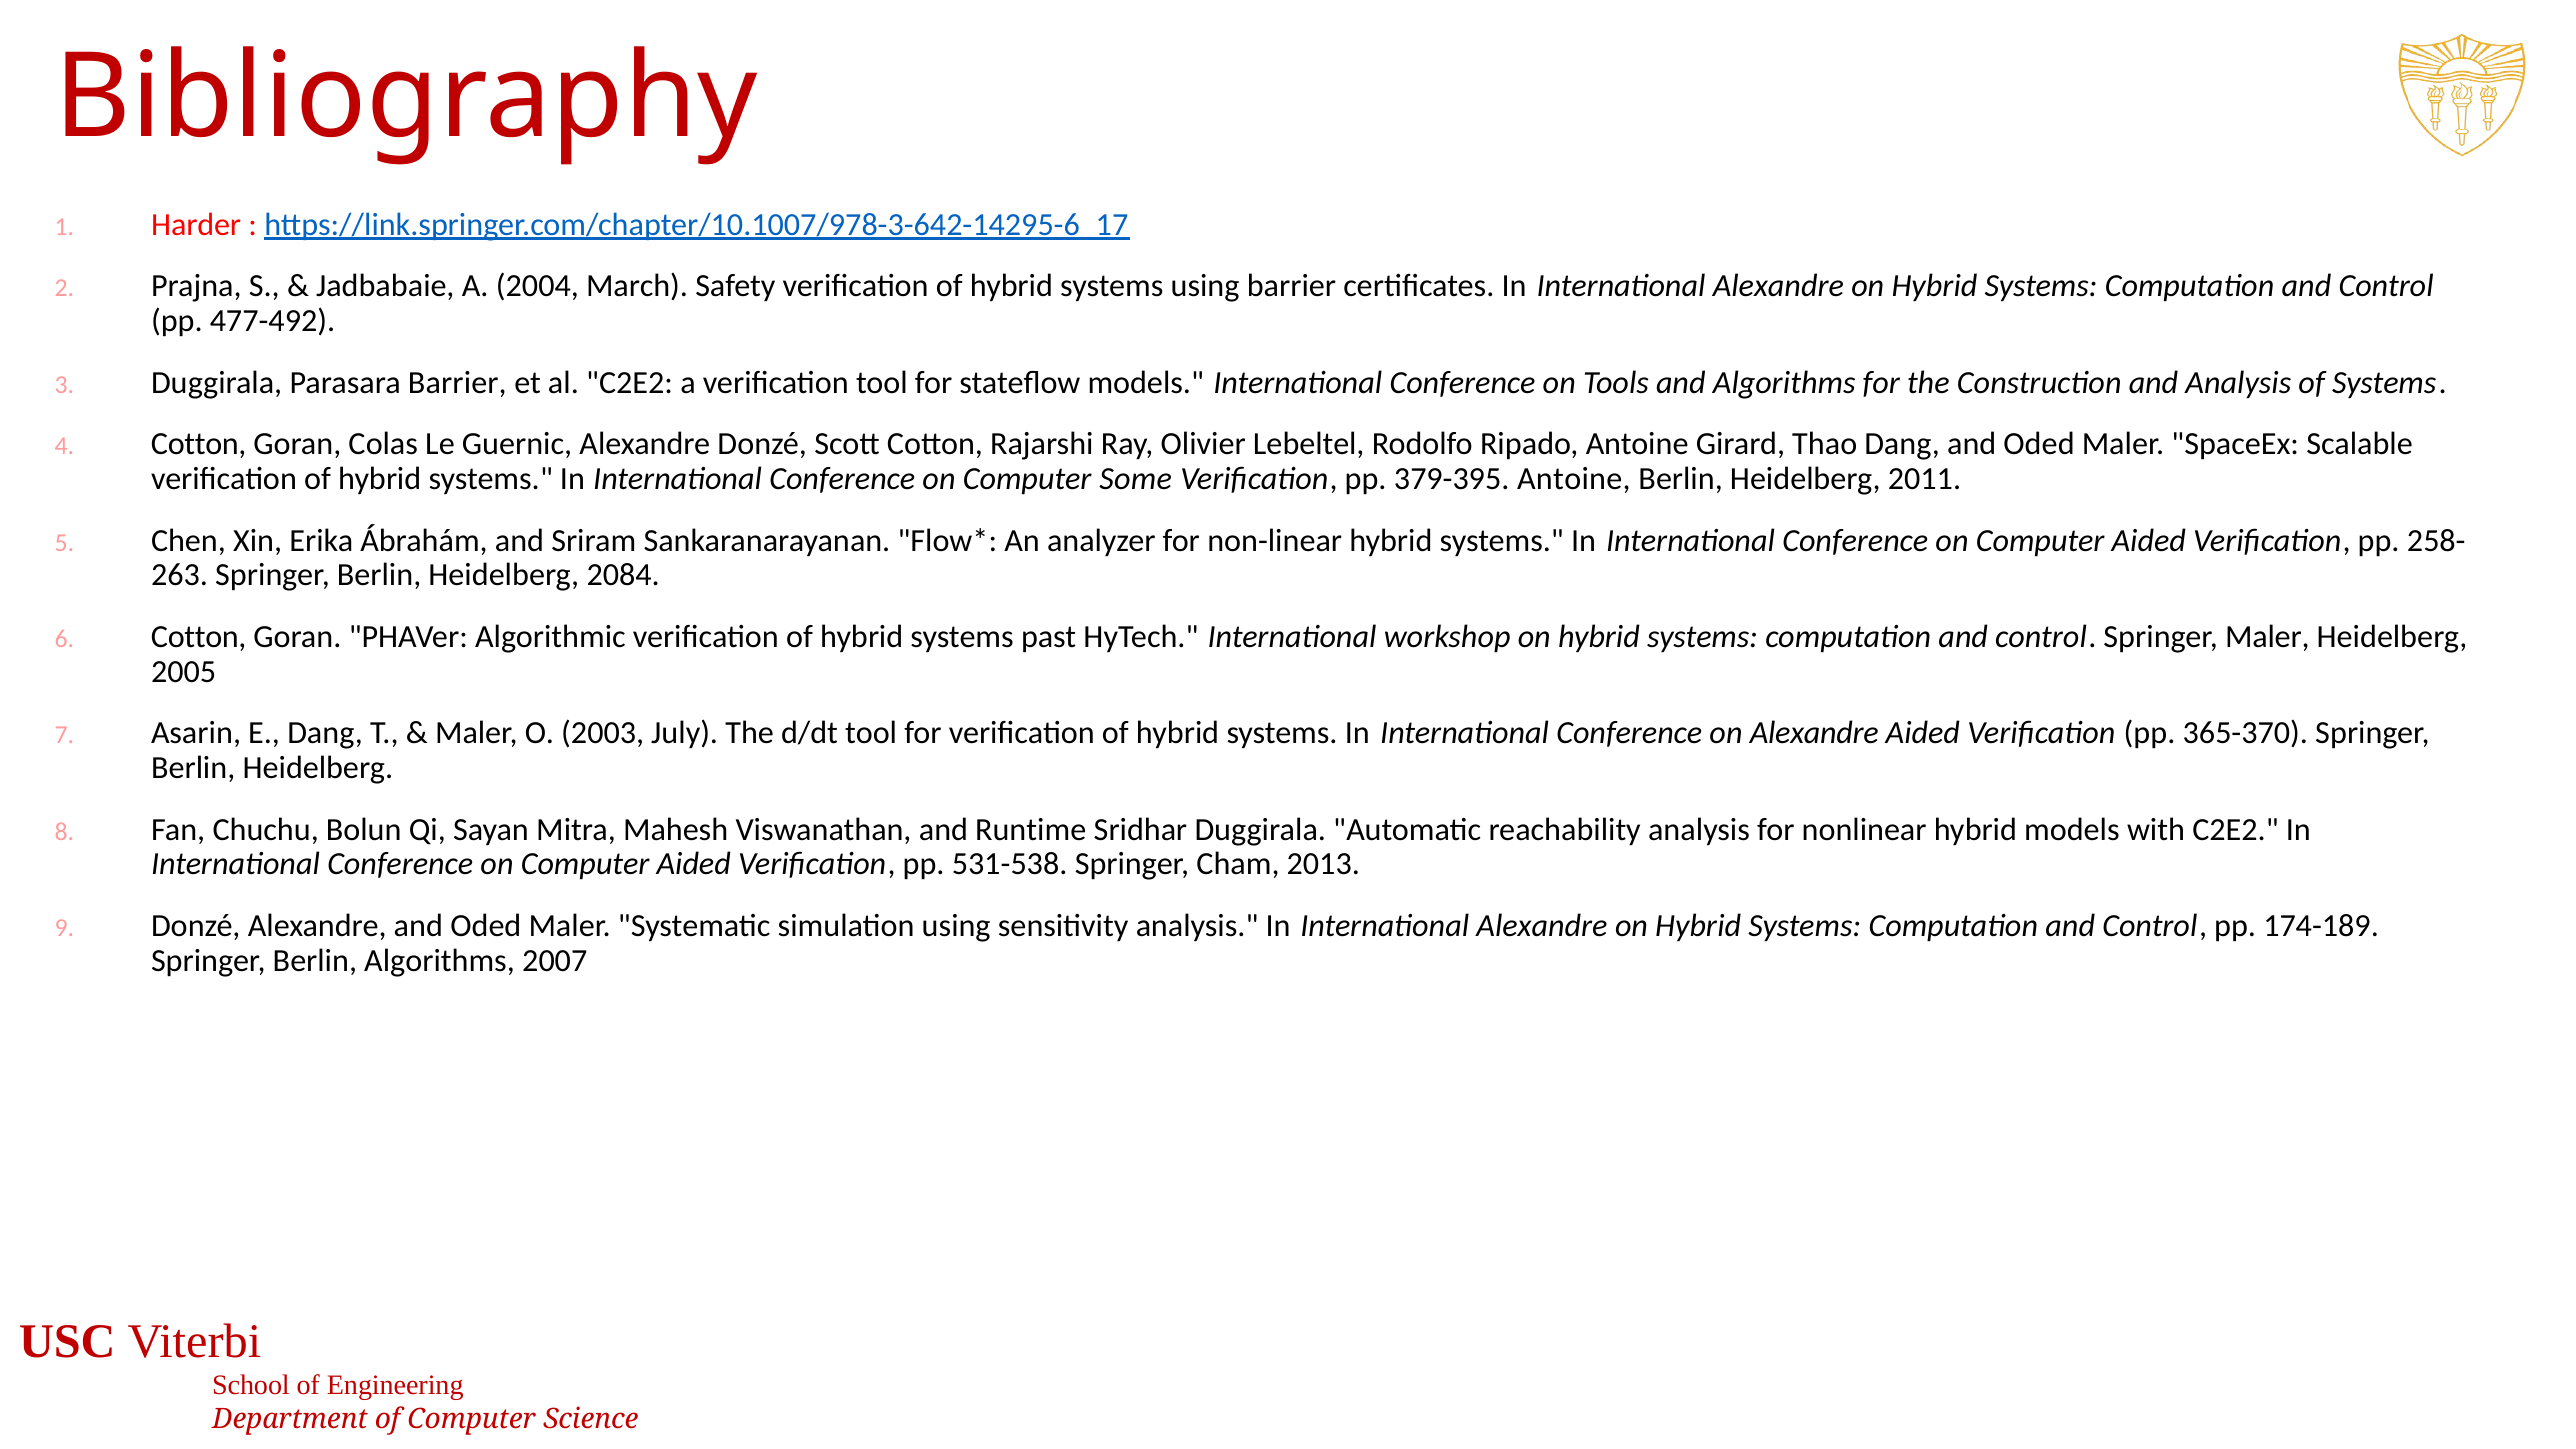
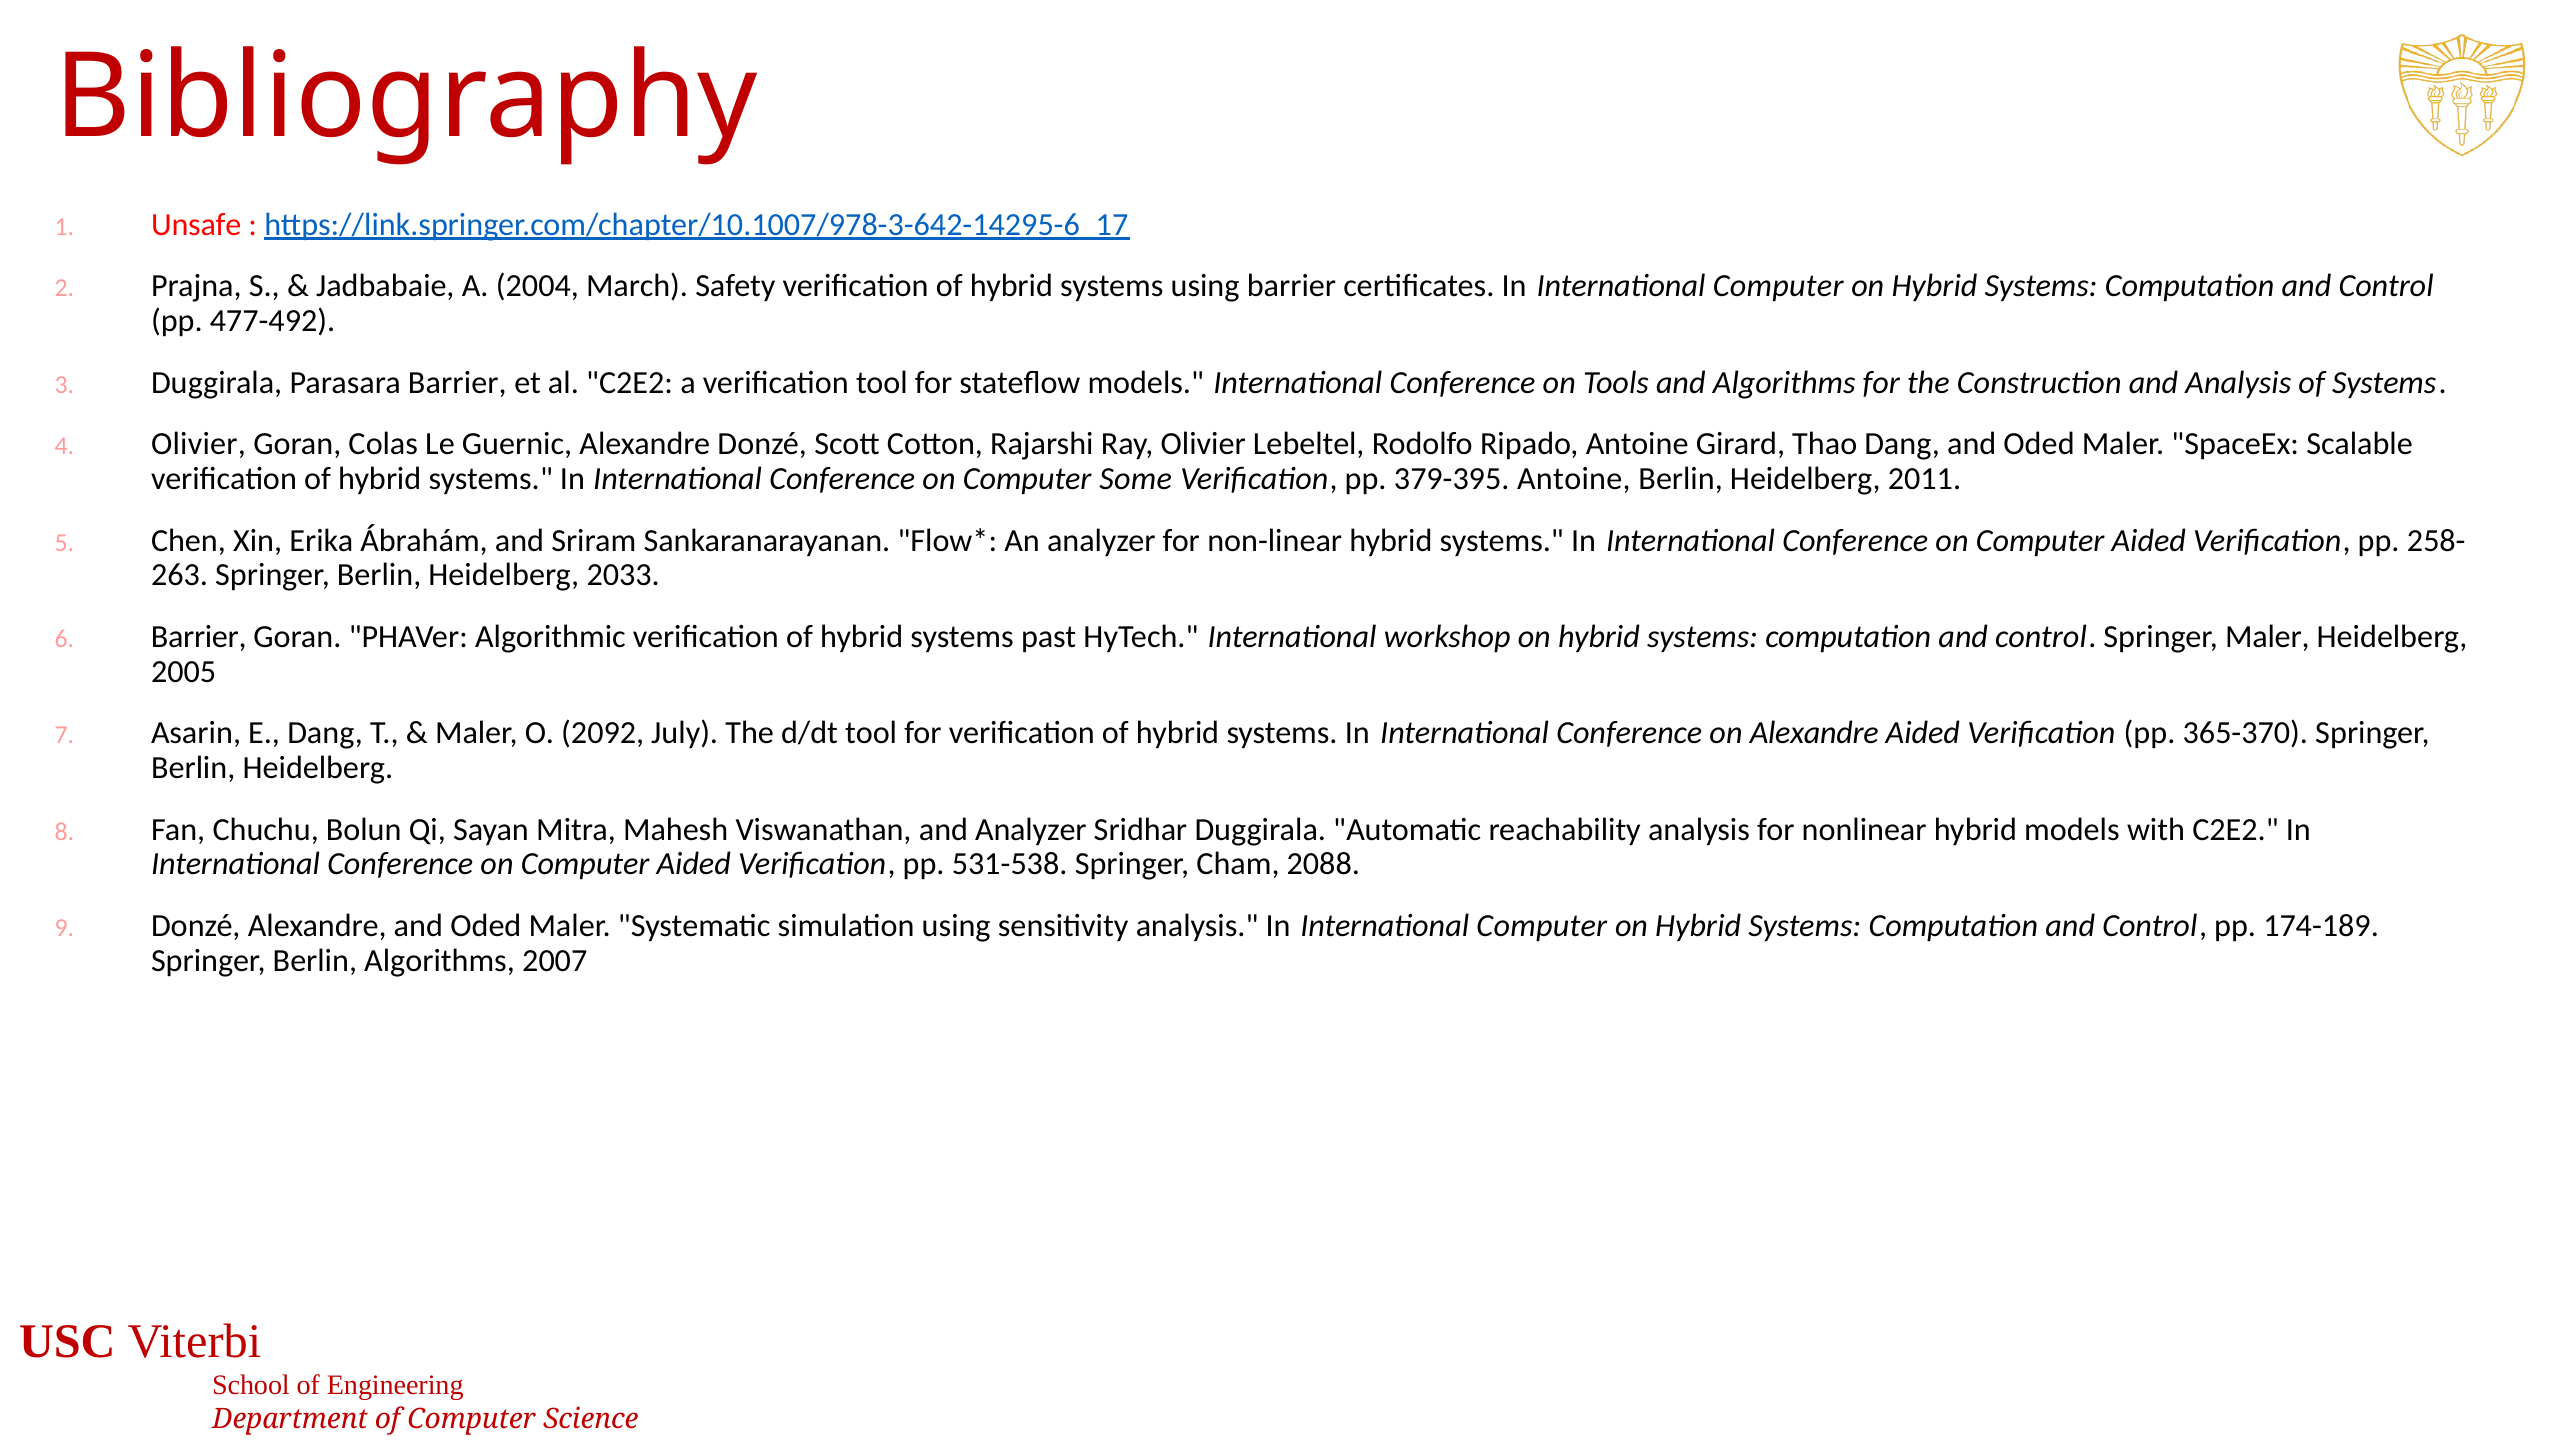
Harder: Harder -> Unsafe
certificates In International Alexandre: Alexandre -> Computer
Cotton at (199, 444): Cotton -> Olivier
2084: 2084 -> 2033
Cotton at (199, 637): Cotton -> Barrier
2003: 2003 -> 2092
and Runtime: Runtime -> Analyzer
2013: 2013 -> 2088
analysis In International Alexandre: Alexandre -> Computer
